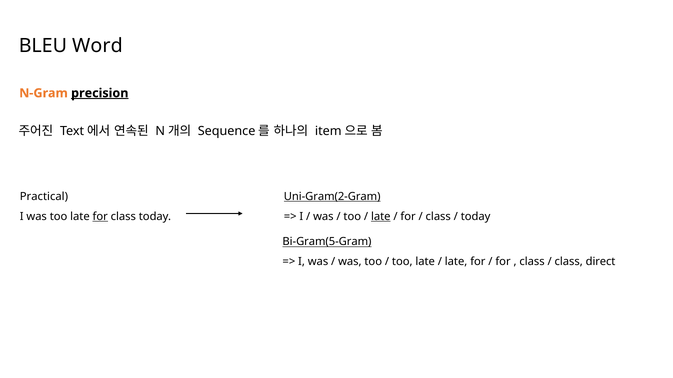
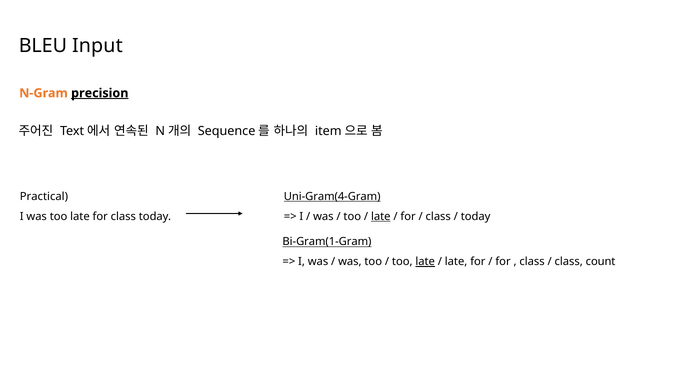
Word: Word -> Input
Uni-Gram(2-Gram: Uni-Gram(2-Gram -> Uni-Gram(4-Gram
for at (100, 217) underline: present -> none
Bi-Gram(5-Gram: Bi-Gram(5-Gram -> Bi-Gram(1-Gram
late at (425, 262) underline: none -> present
direct: direct -> count
